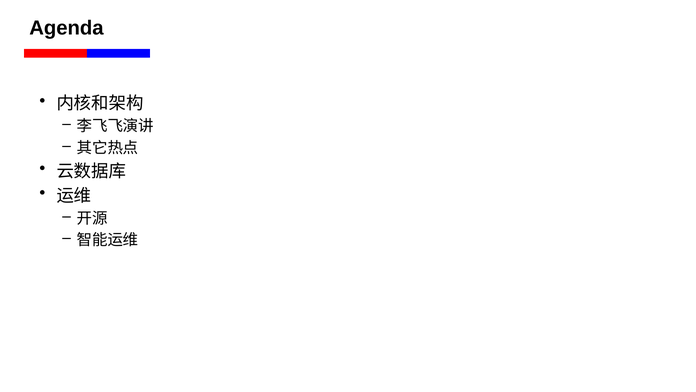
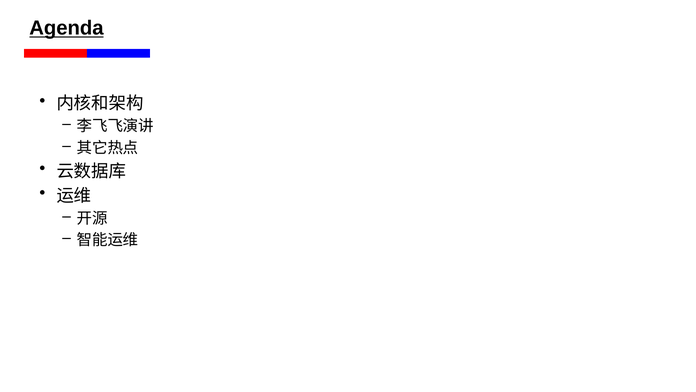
Agenda underline: none -> present
